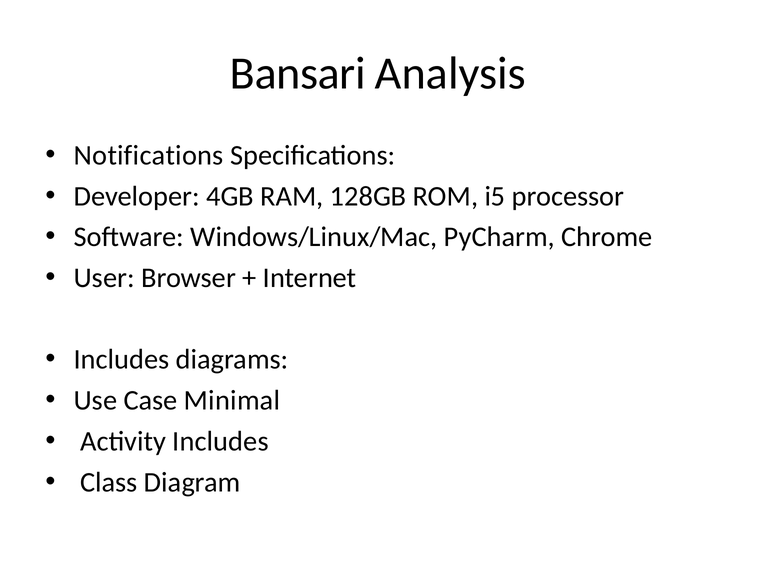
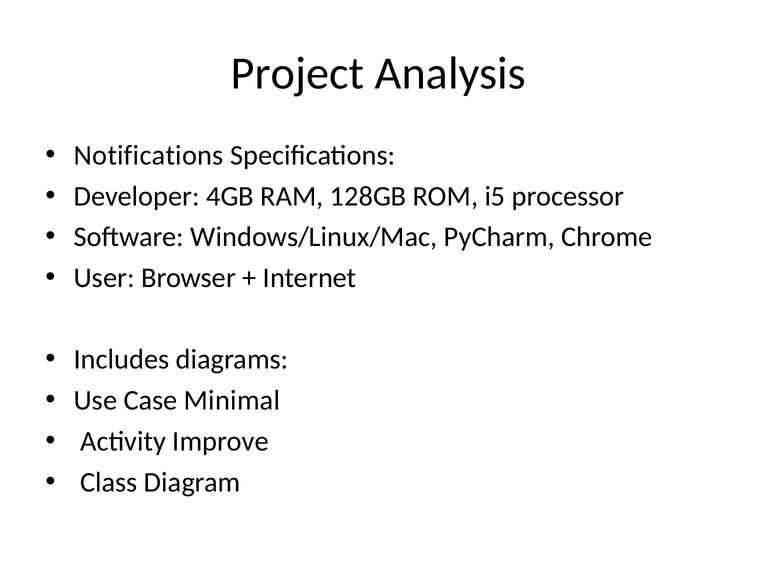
Bansari: Bansari -> Project
Activity Includes: Includes -> Improve
